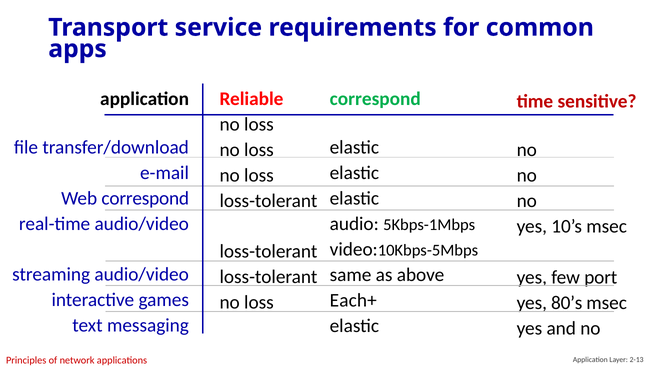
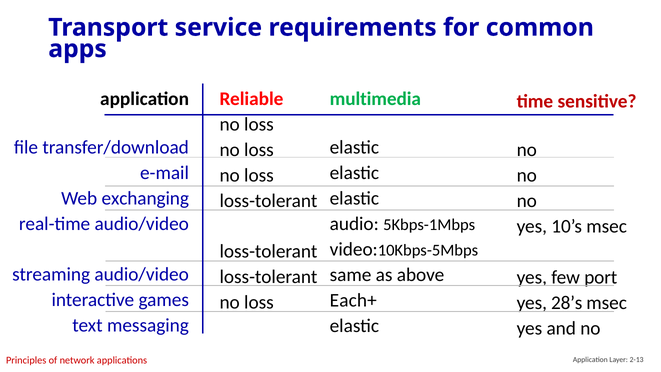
correspond at (375, 99): correspond -> multimedia
Web correspond: correspond -> exchanging
80’s: 80’s -> 28’s
